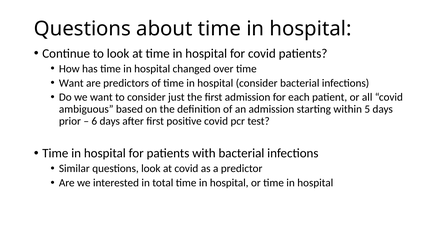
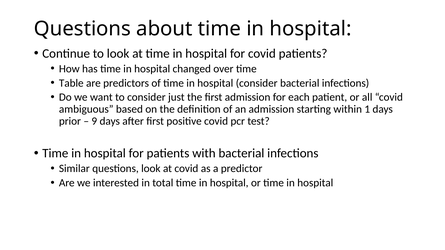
Want at (71, 83): Want -> Table
5: 5 -> 1
6: 6 -> 9
